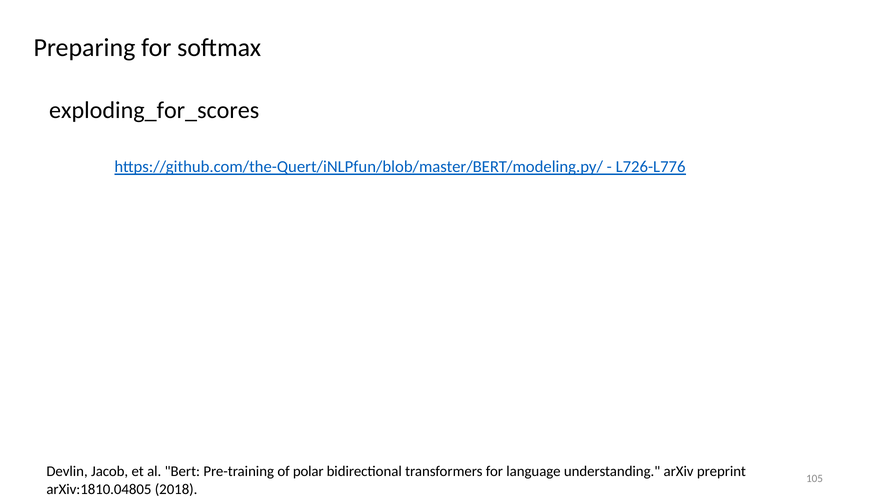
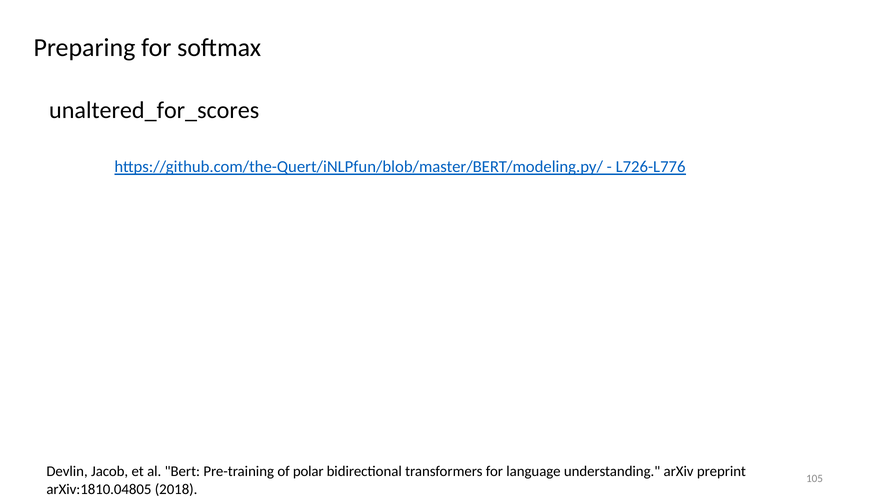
exploding_for_scores: exploding_for_scores -> unaltered_for_scores
